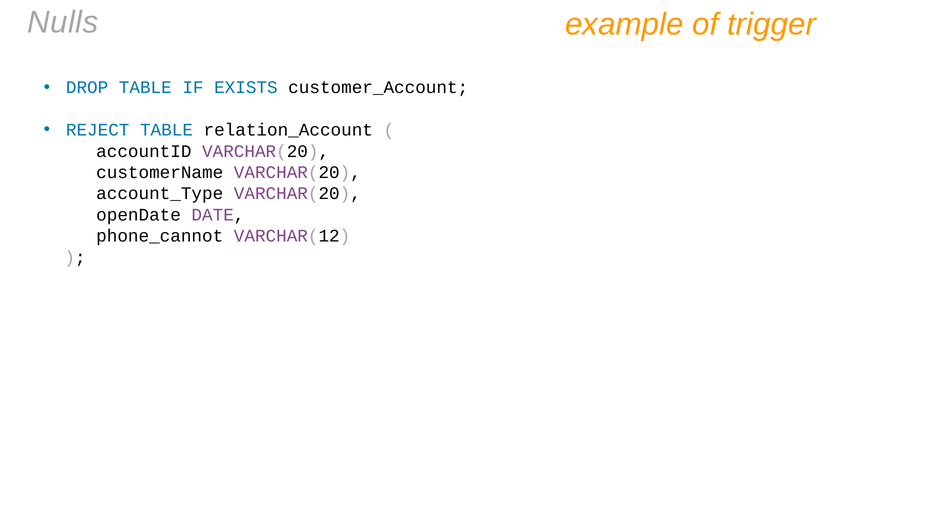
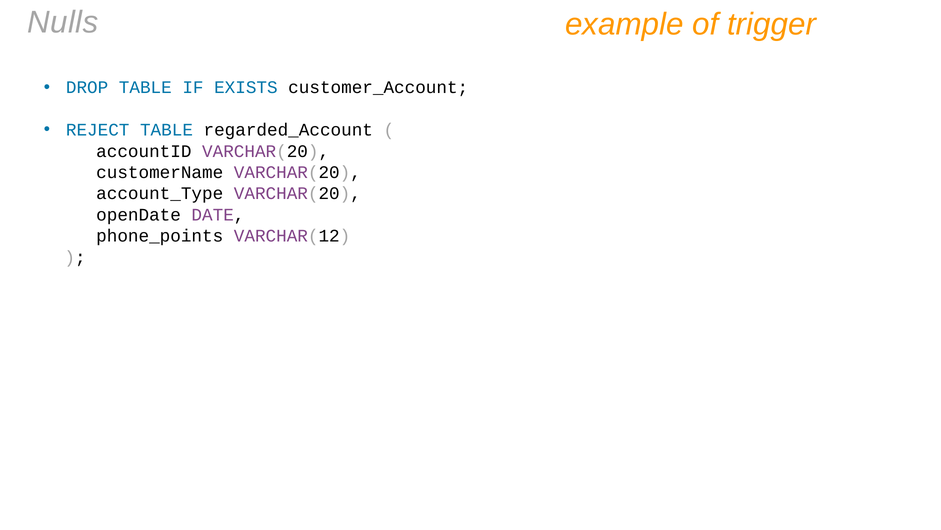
relation_Account: relation_Account -> regarded_Account
phone_cannot: phone_cannot -> phone_points
